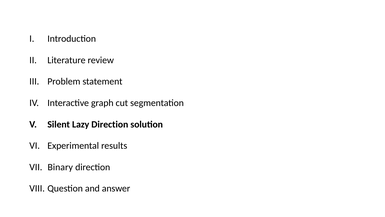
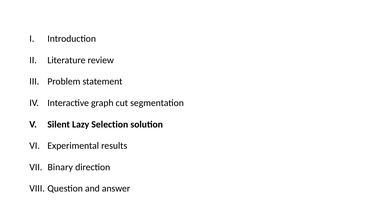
Lazy Direction: Direction -> Selection
